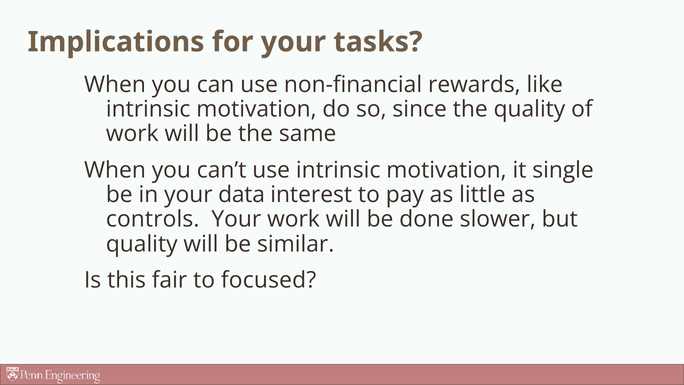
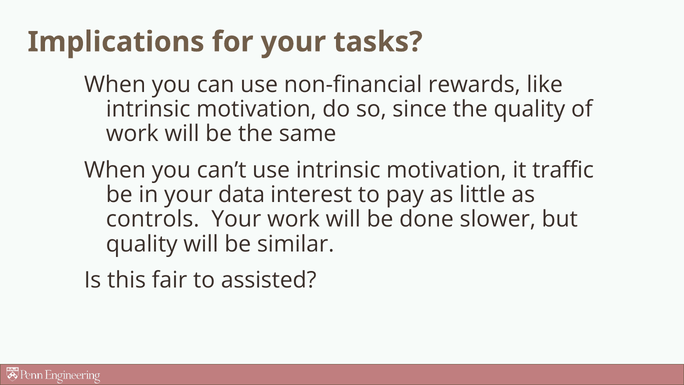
single: single -> traffic
focused: focused -> assisted
